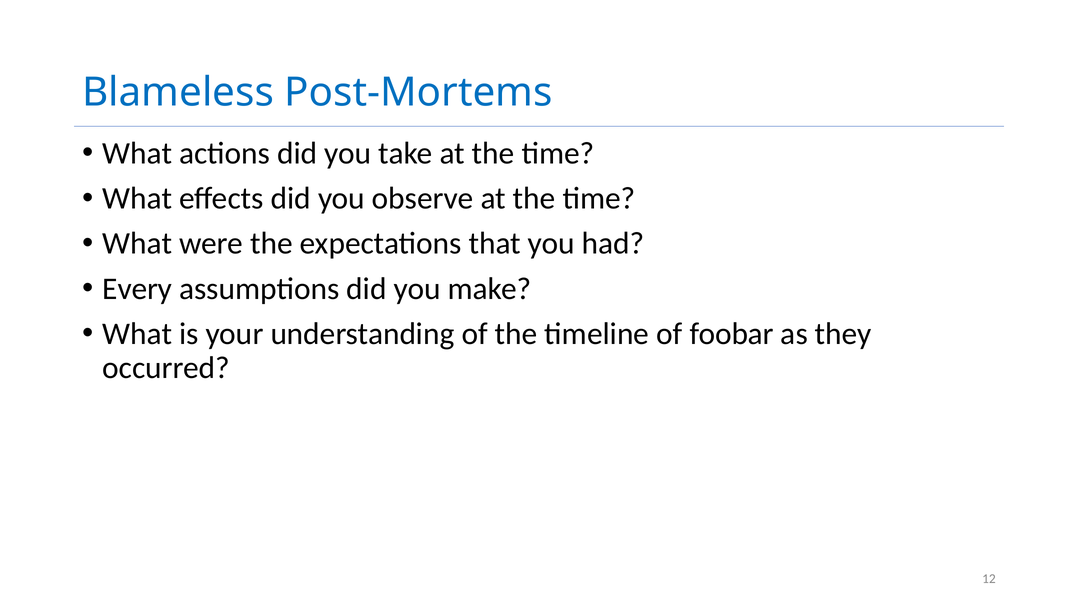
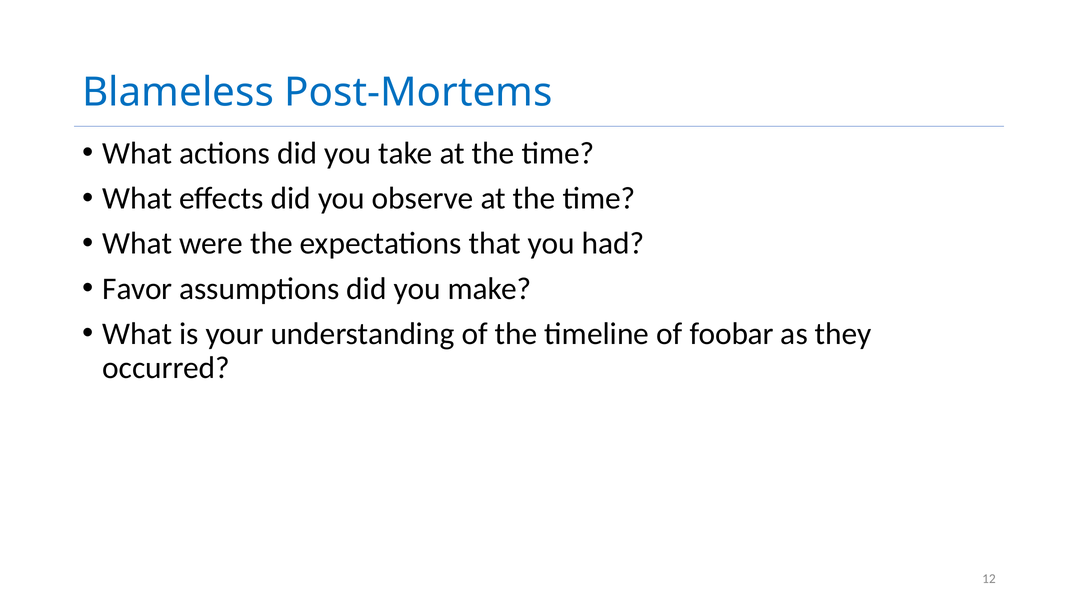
Every: Every -> Favor
